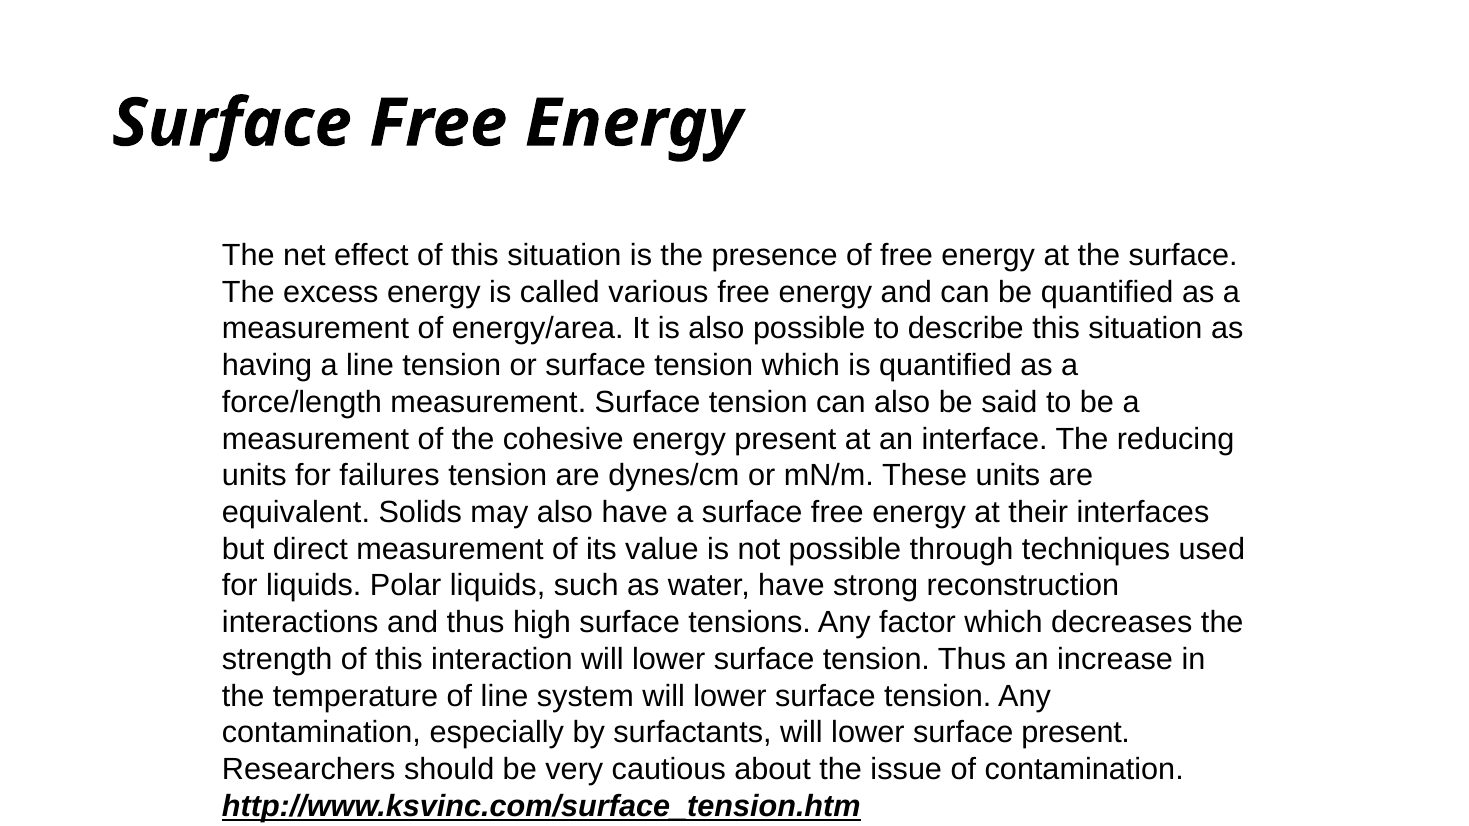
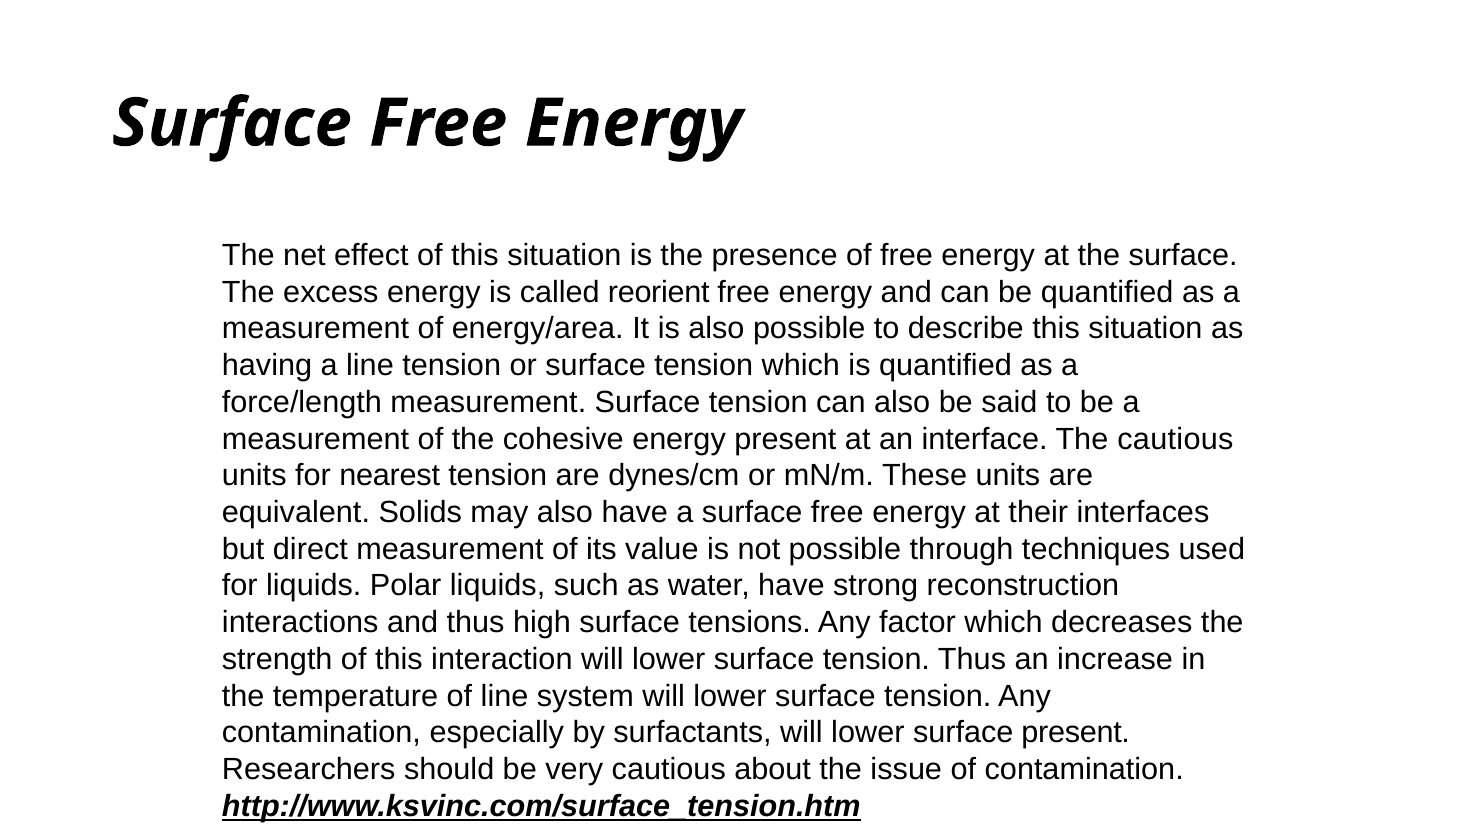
various: various -> reorient
The reducing: reducing -> cautious
failures: failures -> nearest
